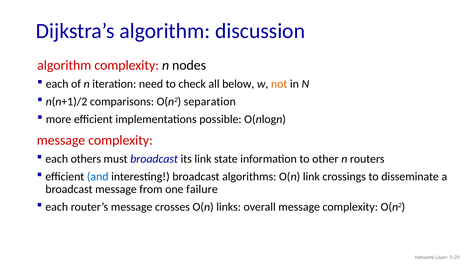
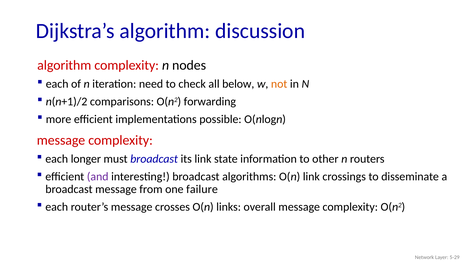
separation: separation -> forwarding
others: others -> longer
and colour: blue -> purple
